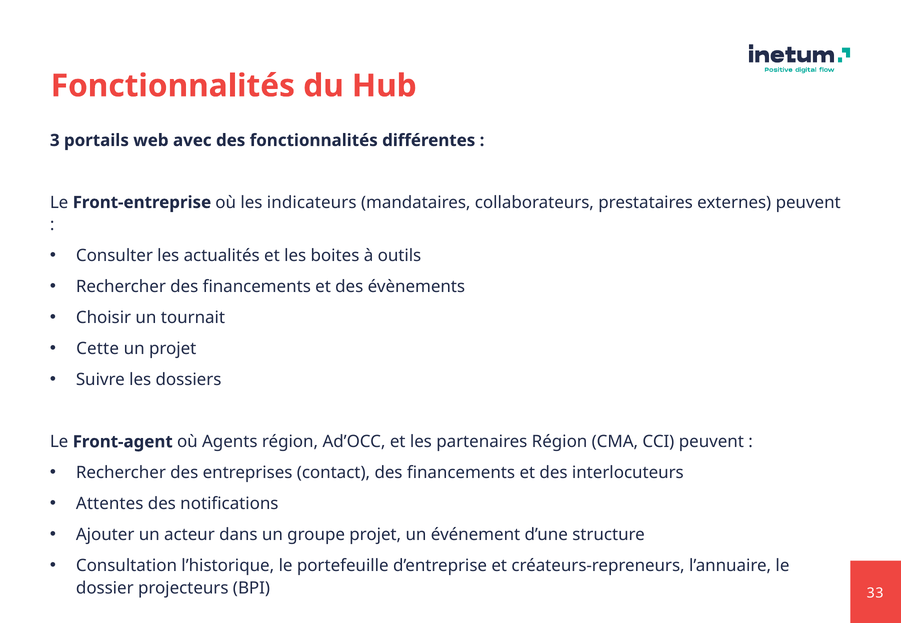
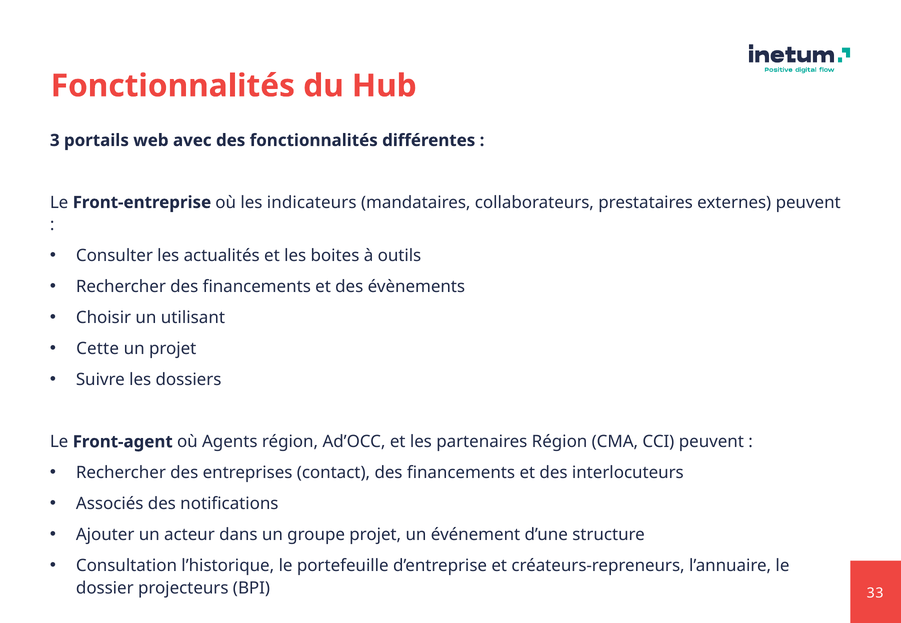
tournait: tournait -> utilisant
Attentes: Attentes -> Associés
